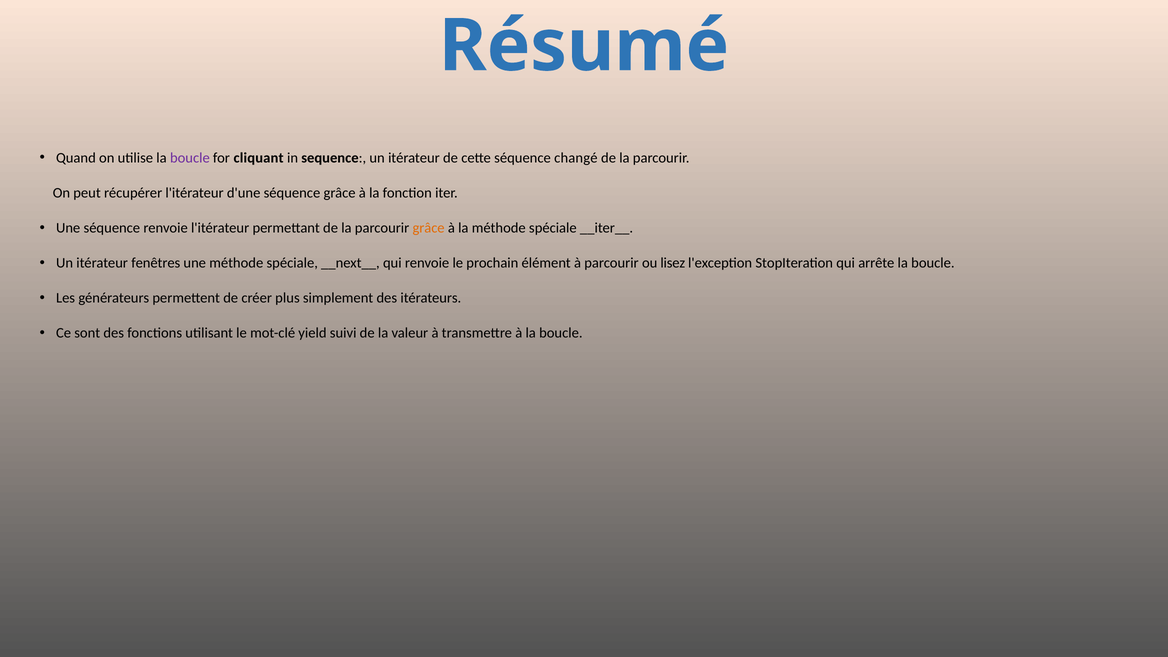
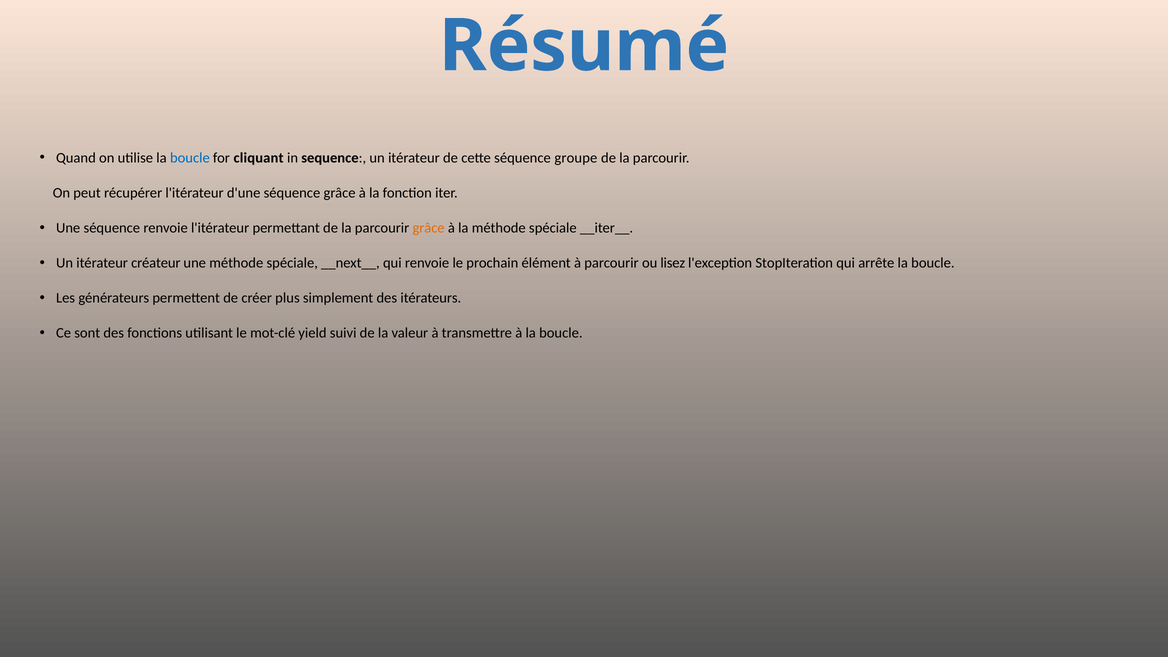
boucle at (190, 158) colour: purple -> blue
changé: changé -> groupe
fenêtres: fenêtres -> créateur
